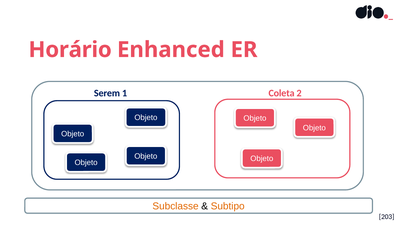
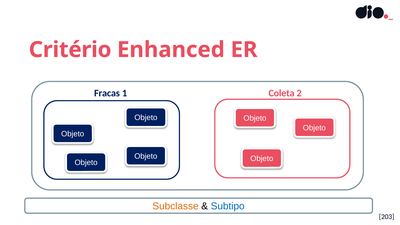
Horário: Horário -> Critério
Serem: Serem -> Fracas
Subtipo colour: orange -> blue
